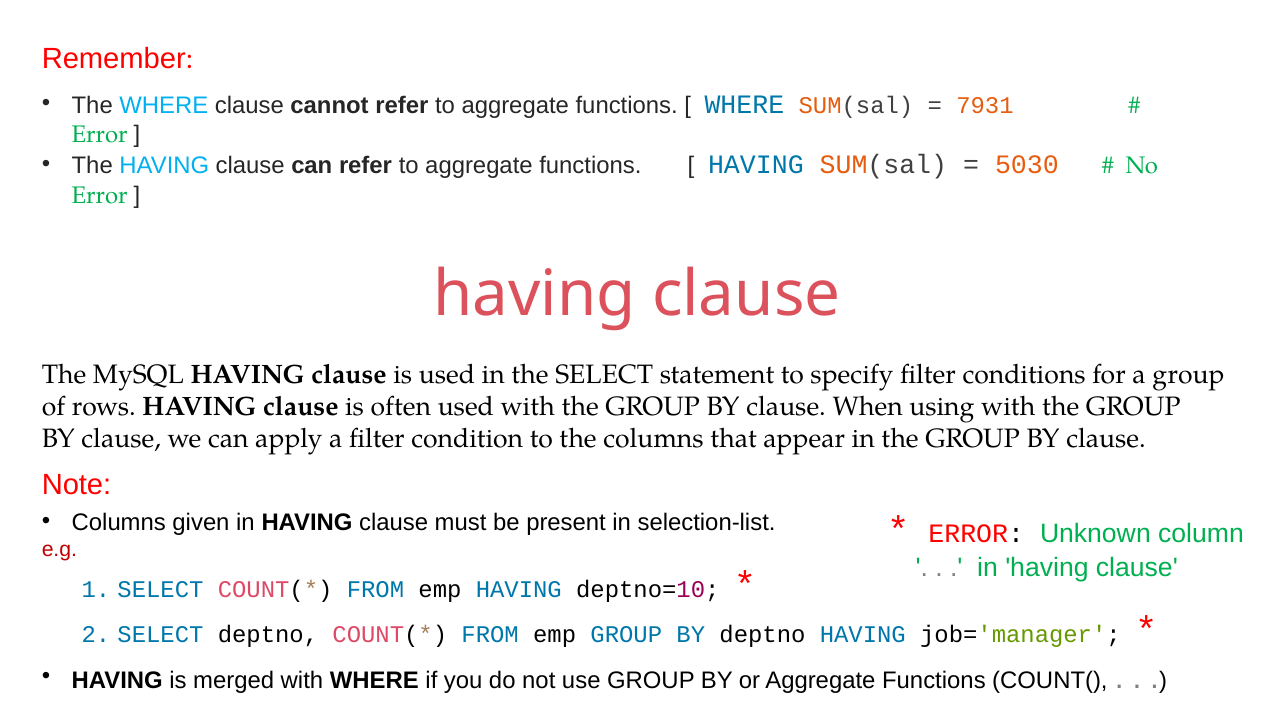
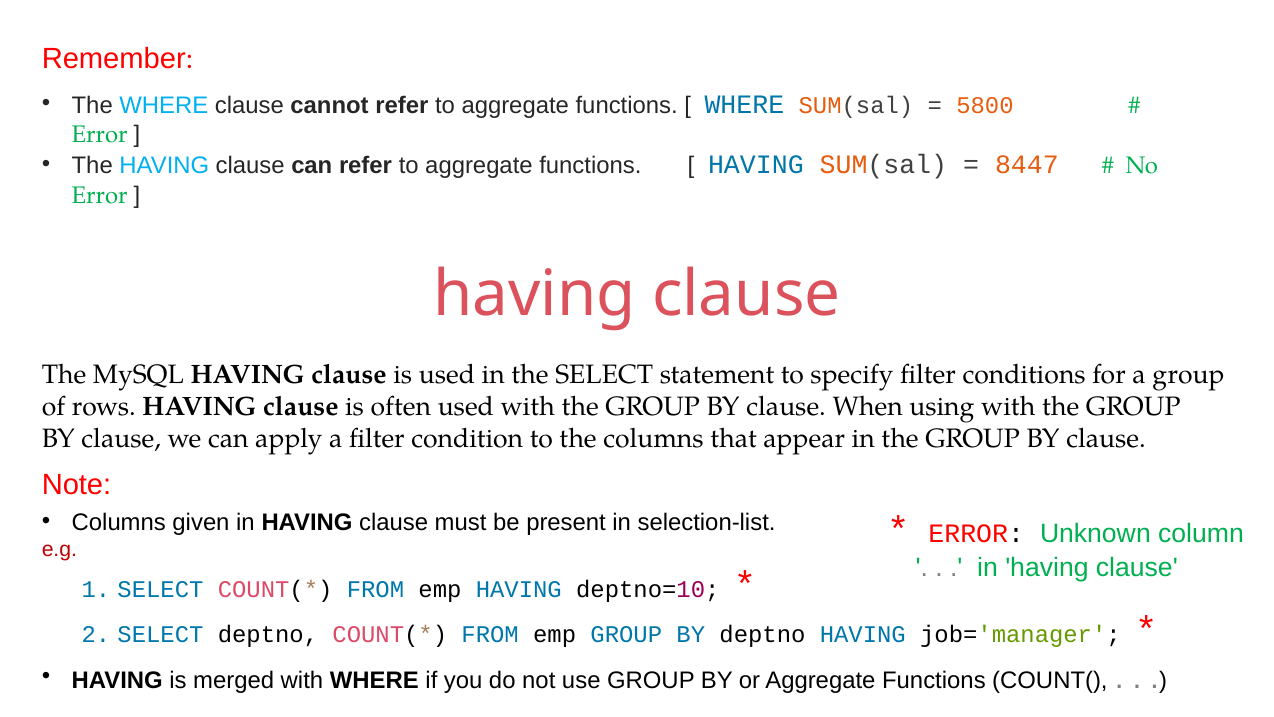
7931: 7931 -> 5800
5030: 5030 -> 8447
